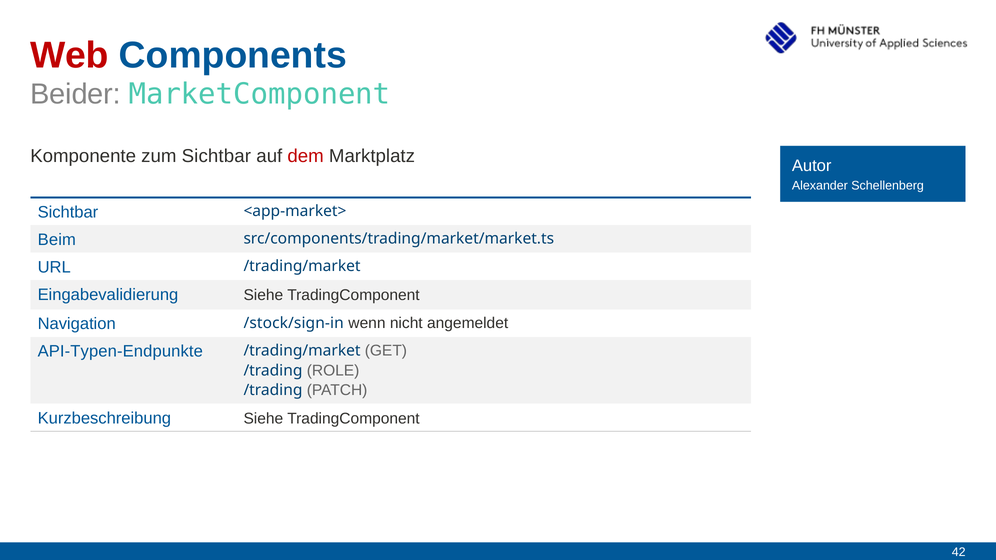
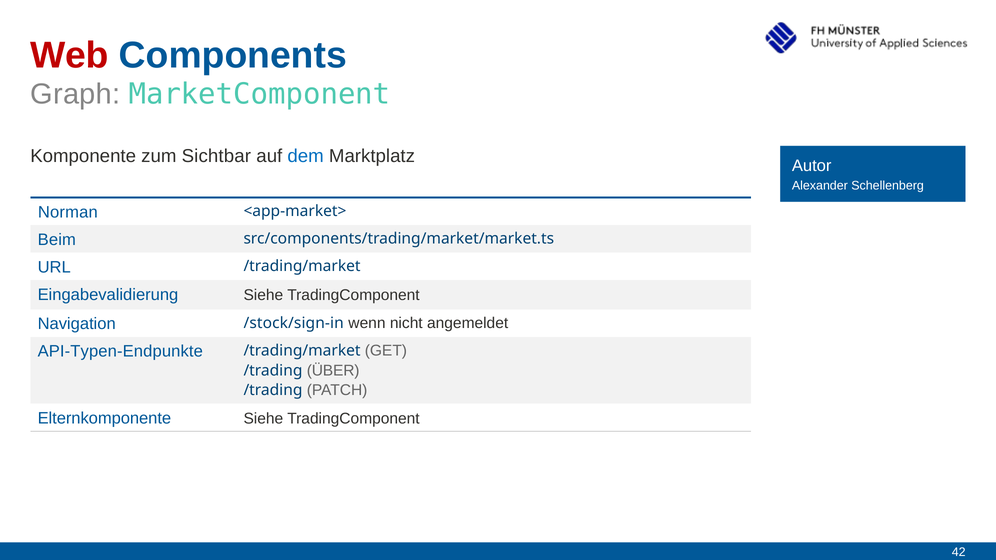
Beider: Beider -> Graph
dem colour: red -> blue
Sichtbar at (68, 212): Sichtbar -> Norman
ROLE: ROLE -> ÜBER
Kurzbeschreibung: Kurzbeschreibung -> Elternkomponente
